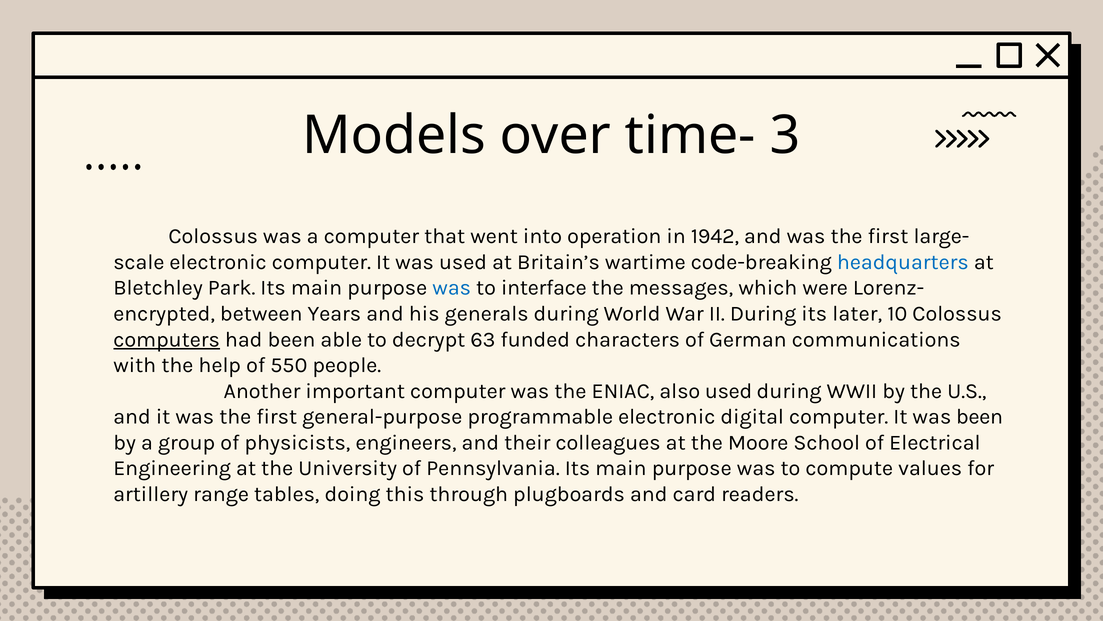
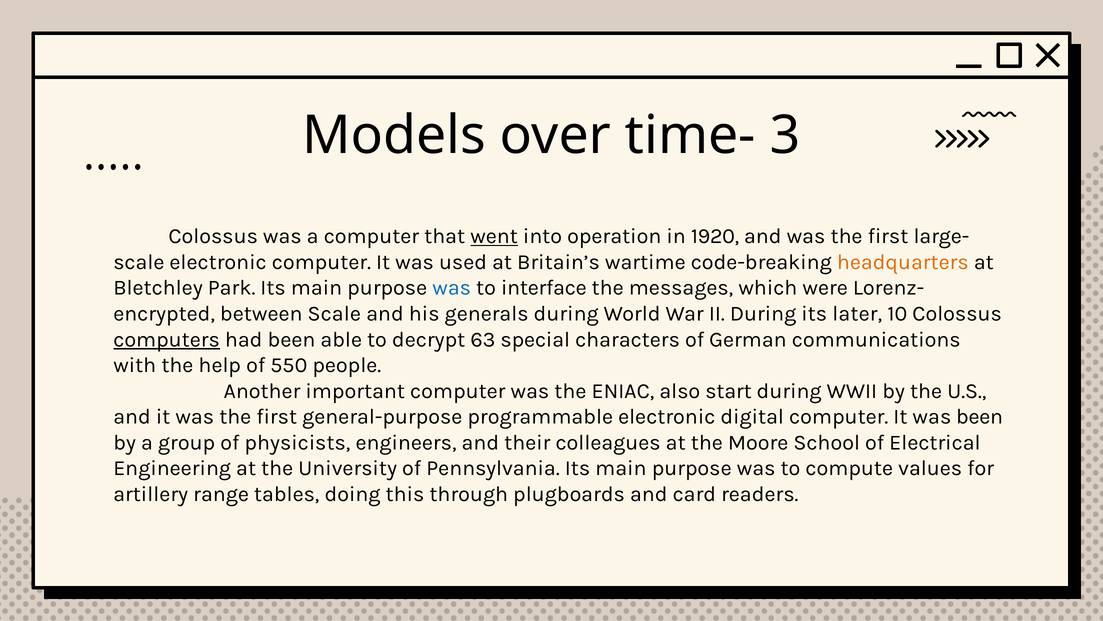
went underline: none -> present
1942: 1942 -> 1920
headquarters colour: blue -> orange
between Years: Years -> Scale
funded: funded -> special
also used: used -> start
